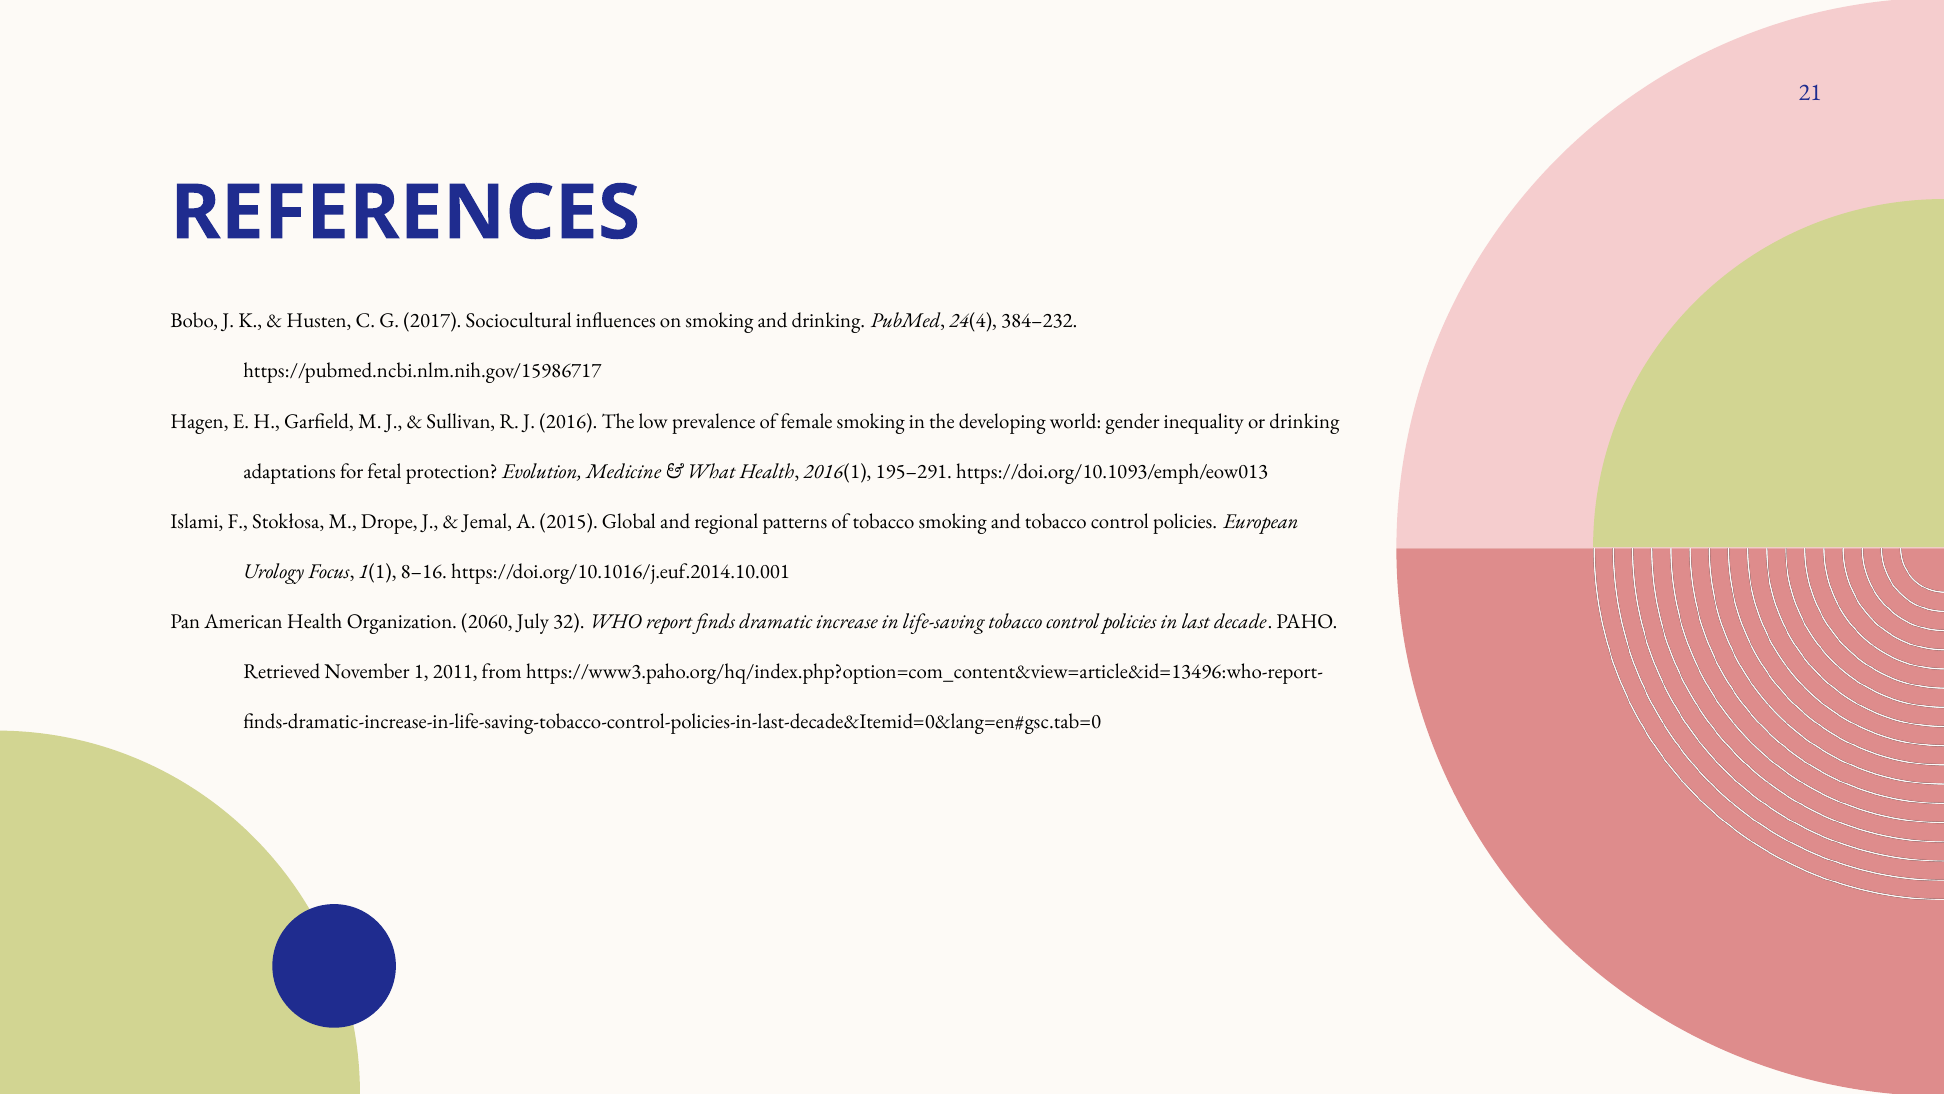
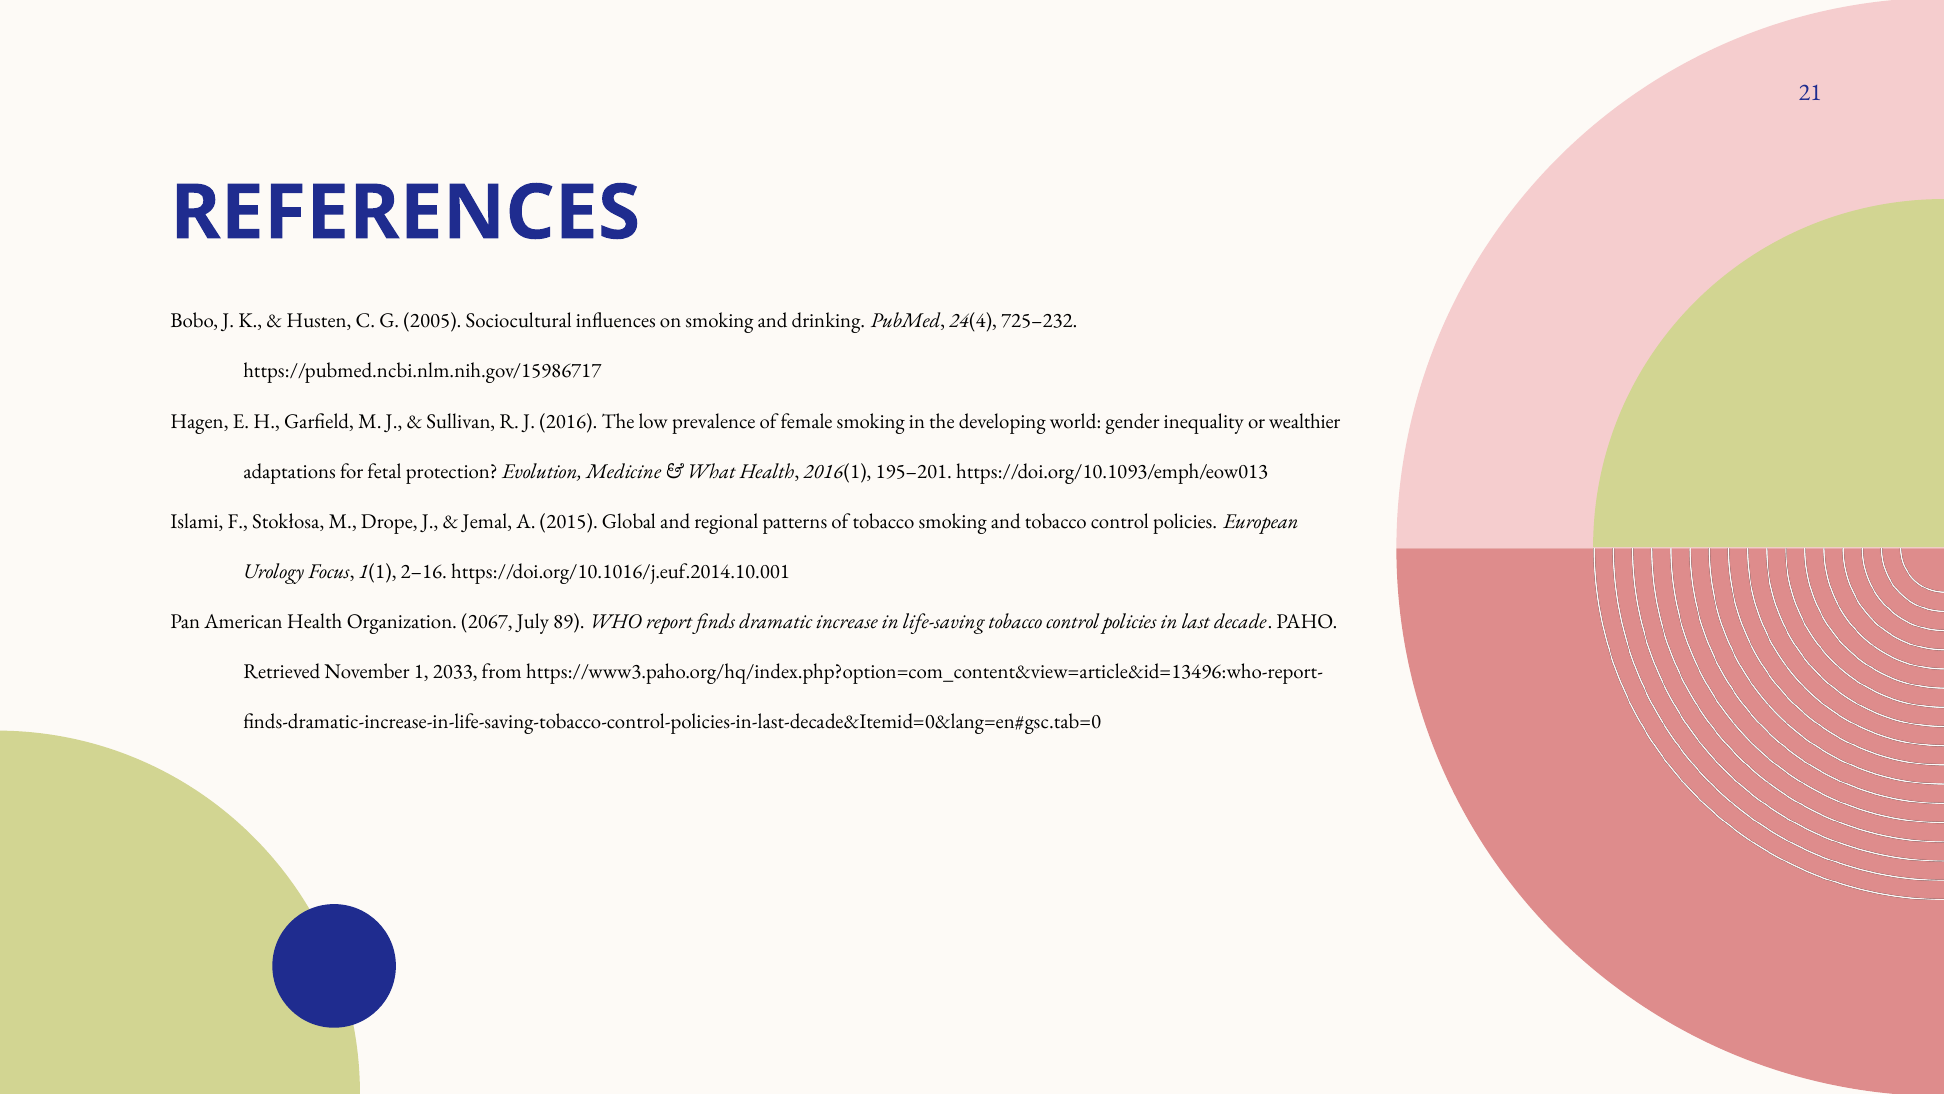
2017: 2017 -> 2005
384–232: 384–232 -> 725–232
or drinking: drinking -> wealthier
195–291: 195–291 -> 195–201
8–16: 8–16 -> 2–16
2060: 2060 -> 2067
32: 32 -> 89
2011: 2011 -> 2033
